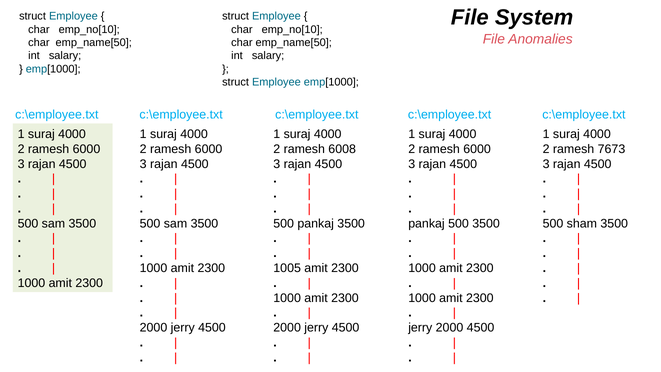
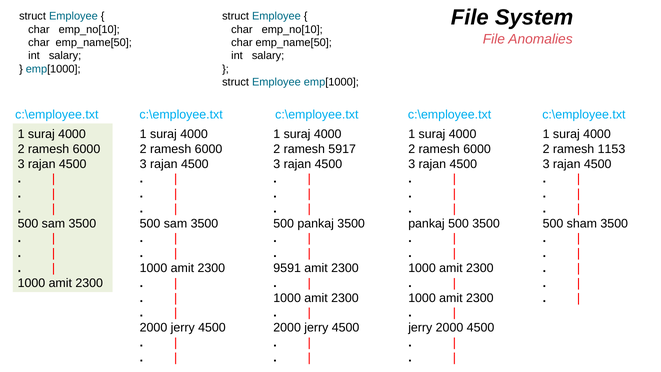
6008: 6008 -> 5917
7673: 7673 -> 1153
1005: 1005 -> 9591
